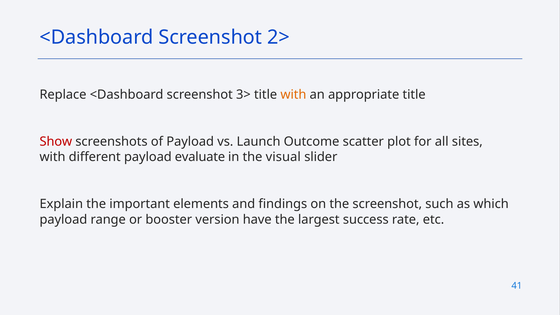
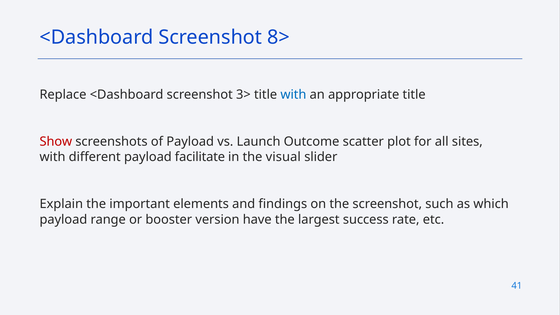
2>: 2> -> 8>
with at (293, 95) colour: orange -> blue
evaluate: evaluate -> facilitate
